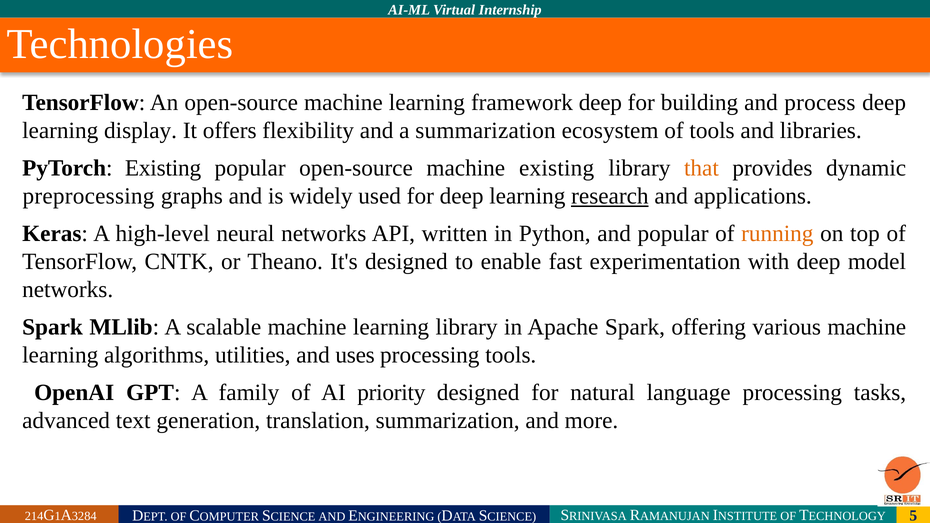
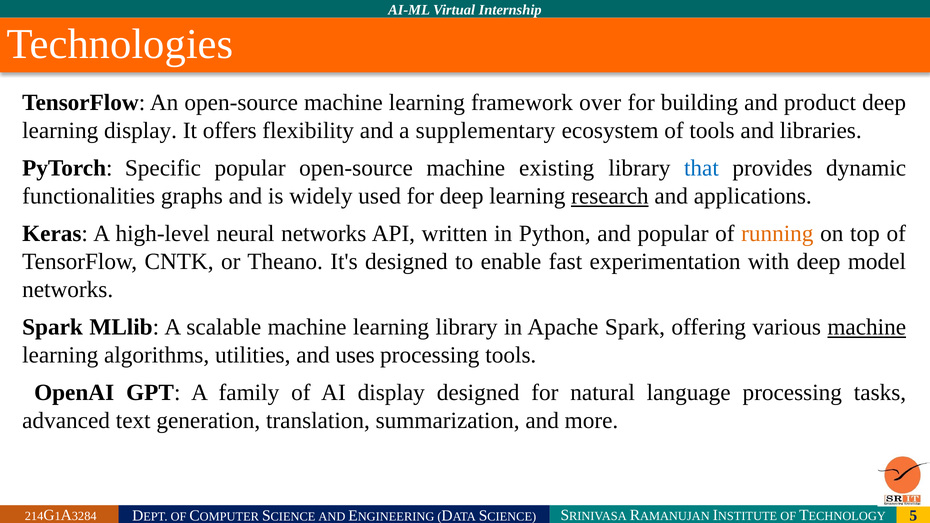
framework deep: deep -> over
process: process -> product
a summarization: summarization -> supplementary
PyTorch Existing: Existing -> Specific
that colour: orange -> blue
preprocessing: preprocessing -> functionalities
machine at (867, 327) underline: none -> present
AI priority: priority -> display
